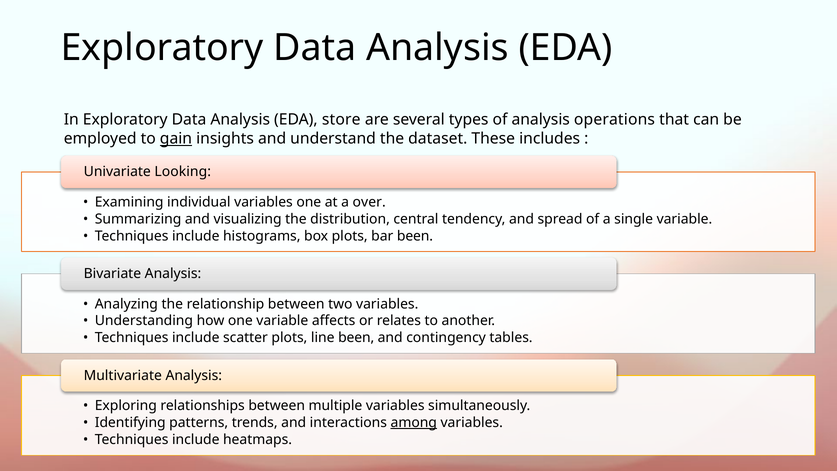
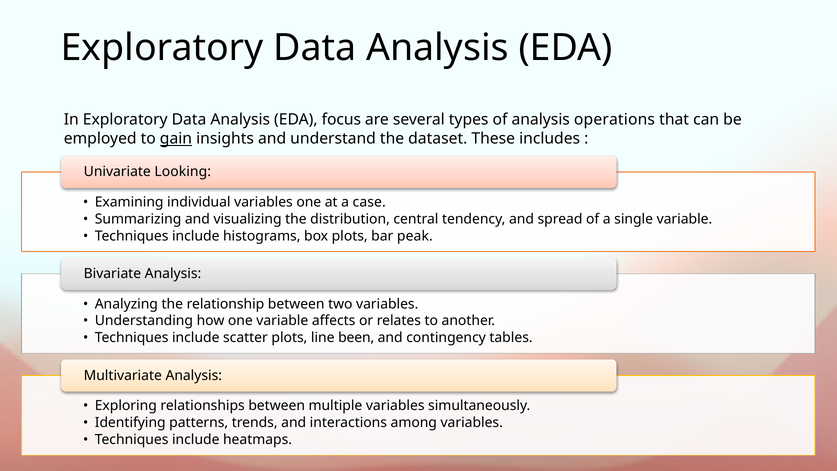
store: store -> focus
over: over -> case
bar been: been -> peak
among underline: present -> none
